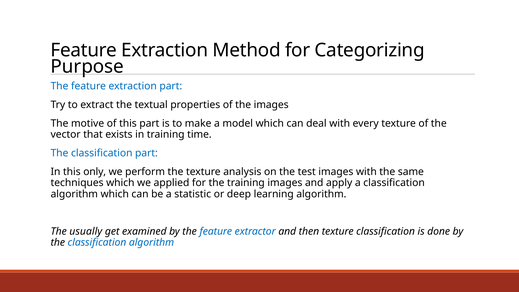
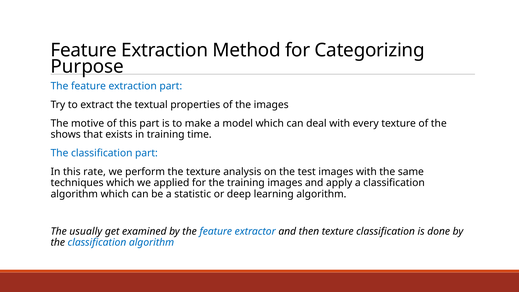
vector: vector -> shows
only: only -> rate
